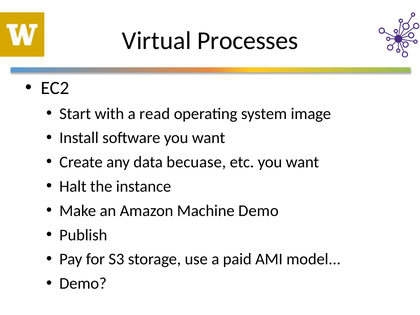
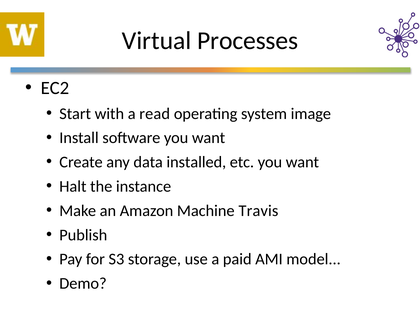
becuase: becuase -> installed
Machine Demo: Demo -> Travis
